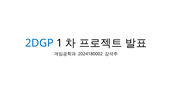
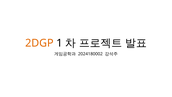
2DGP colour: blue -> orange
